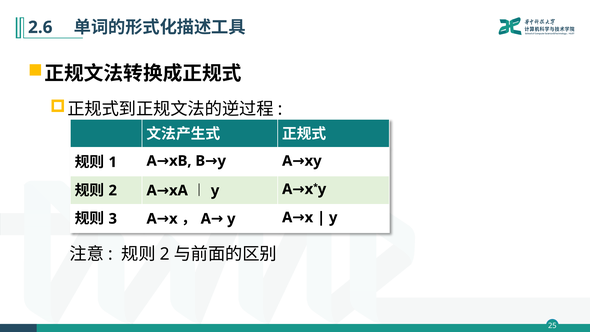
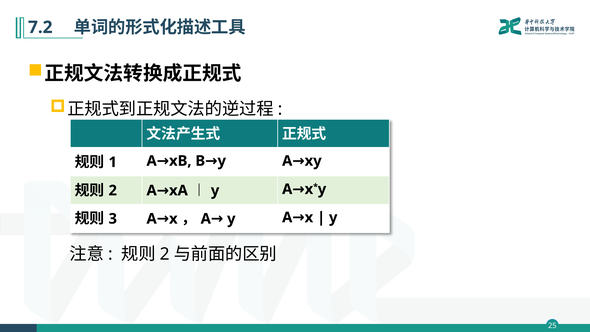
2.6: 2.6 -> 7.2
